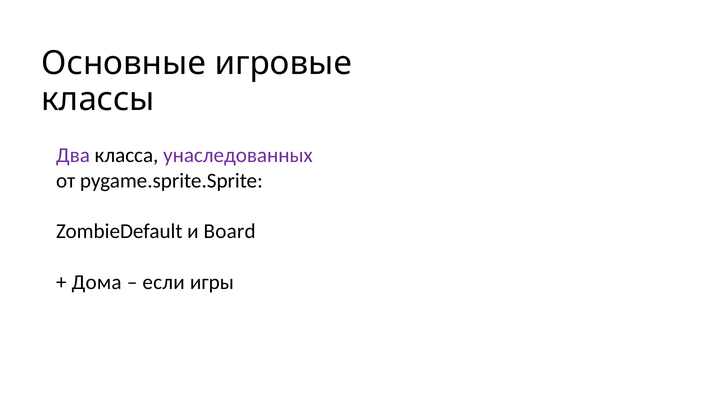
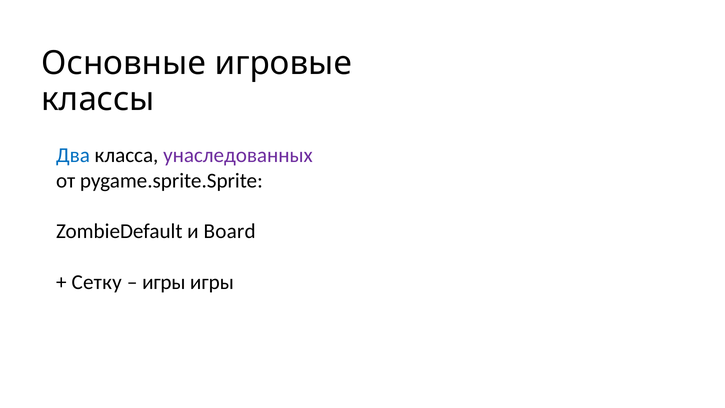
Два colour: purple -> blue
Дома: Дома -> Сетку
если at (164, 282): если -> игры
